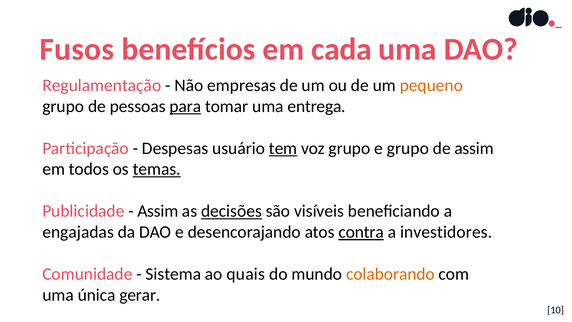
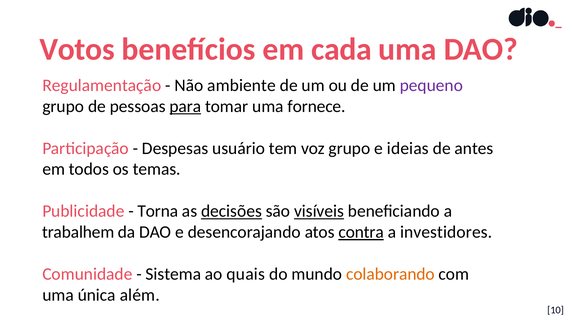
Fusos: Fusos -> Votos
empresas: empresas -> ambiente
pequeno colour: orange -> purple
entrega: entrega -> fornece
tem underline: present -> none
e grupo: grupo -> ideias
de assim: assim -> antes
temas underline: present -> none
Assim at (158, 211): Assim -> Torna
visíveis underline: none -> present
engajadas: engajadas -> trabalhem
gerar: gerar -> além
